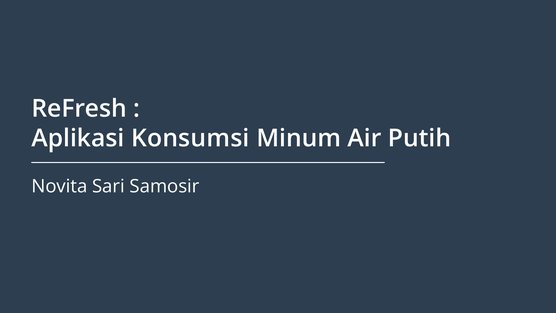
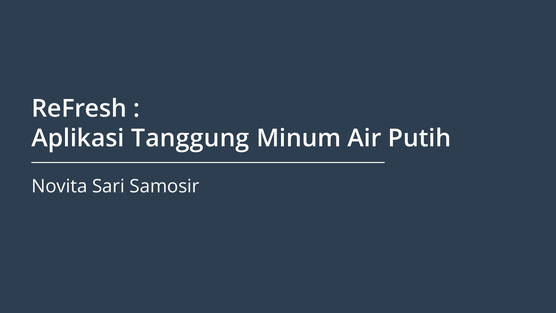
Konsumsi: Konsumsi -> Tanggung
